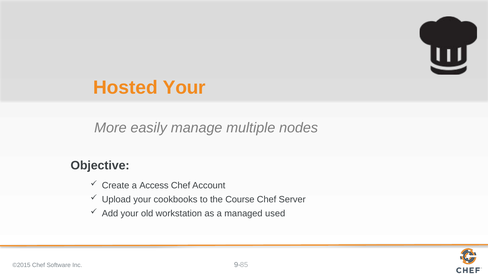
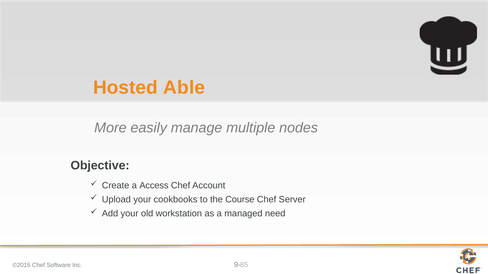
Hosted Your: Your -> Able
used: used -> need
